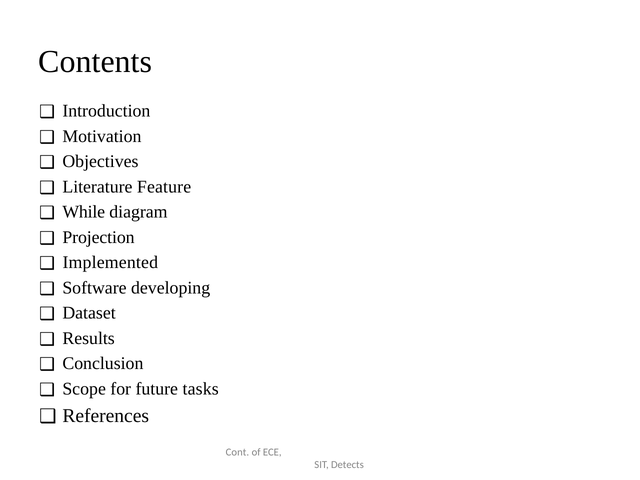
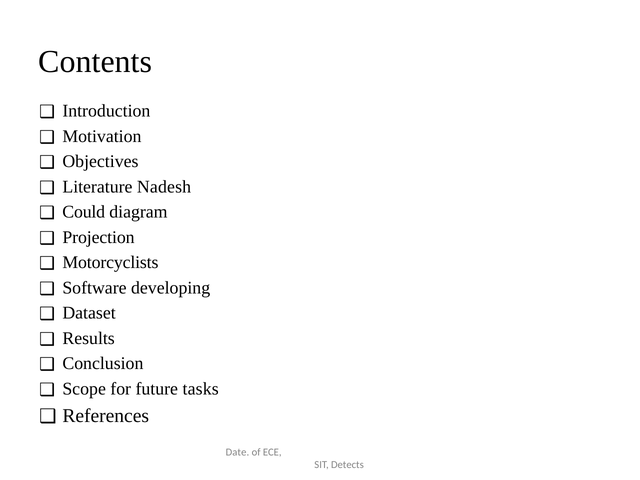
Feature: Feature -> Nadesh
While: While -> Could
Implemented: Implemented -> Motorcyclists
Cont: Cont -> Date
